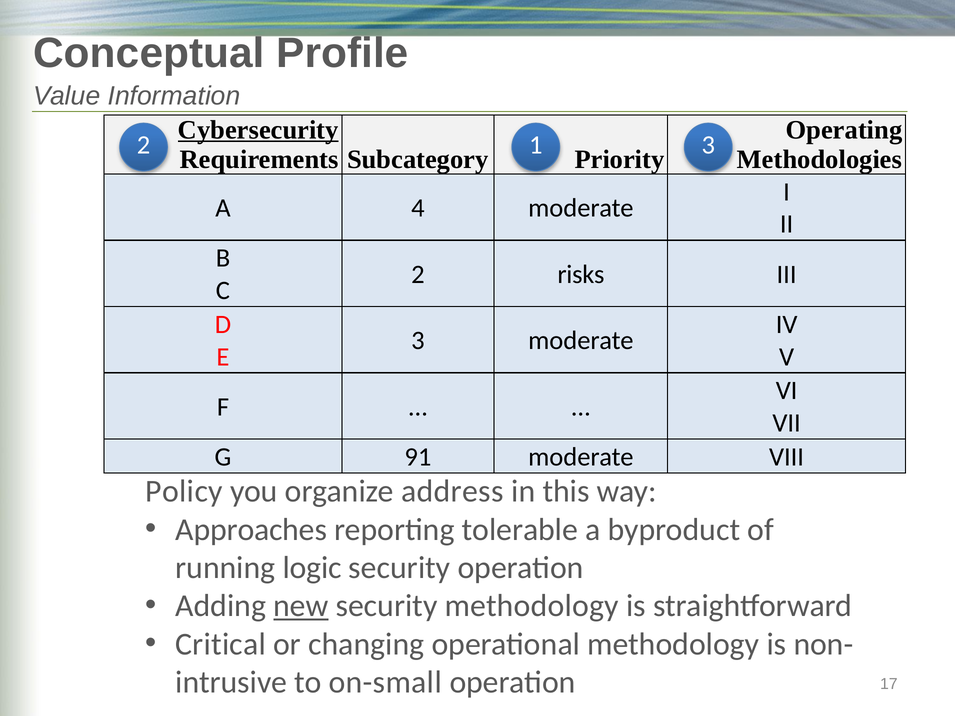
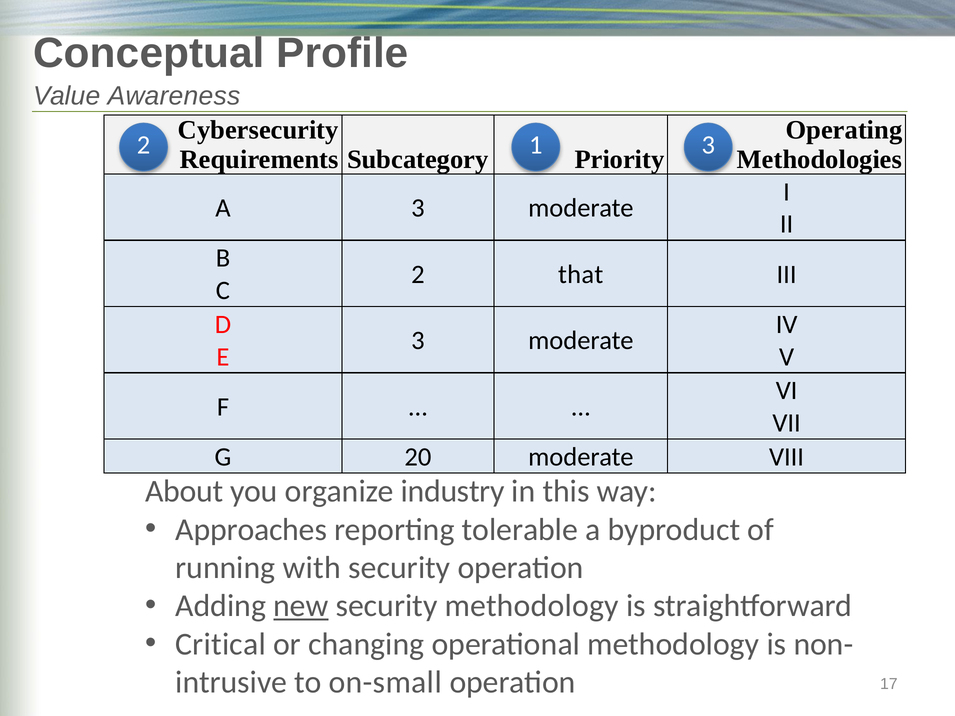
Information: Information -> Awareness
Cybersecurity underline: present -> none
A 4: 4 -> 3
risks: risks -> that
91: 91 -> 20
Policy: Policy -> About
address: address -> industry
logic: logic -> with
